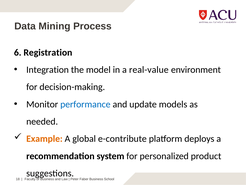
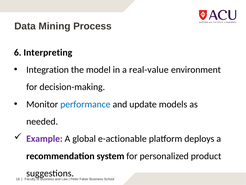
Registration: Registration -> Interpreting
Example colour: orange -> purple
e-contribute: e-contribute -> e-actionable
